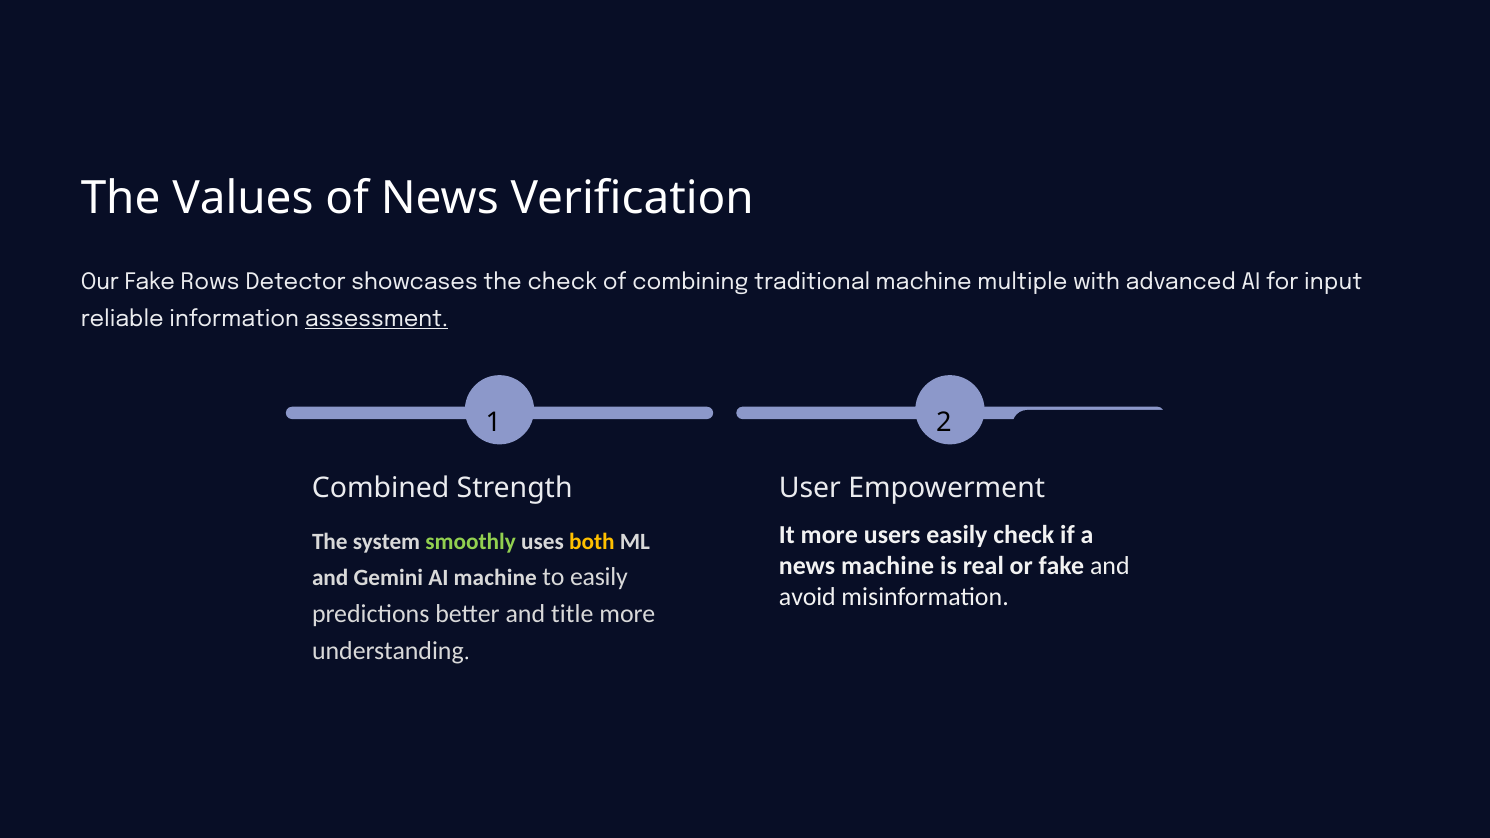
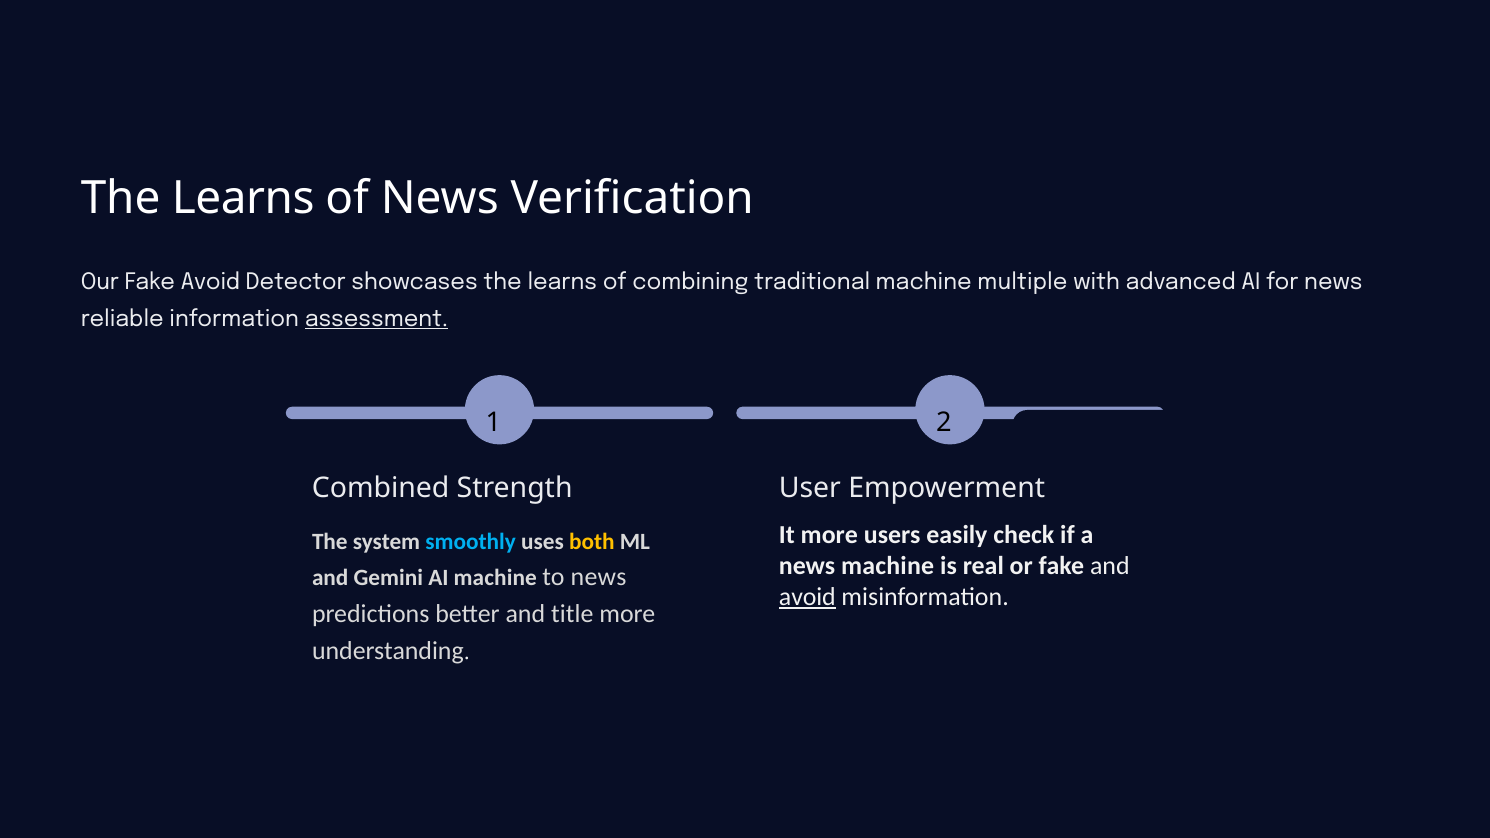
Values at (243, 198): Values -> Learns
Fake Rows: Rows -> Avoid
showcases the check: check -> learns
for input: input -> news
smoothly colour: light green -> light blue
to easily: easily -> news
avoid at (807, 597) underline: none -> present
